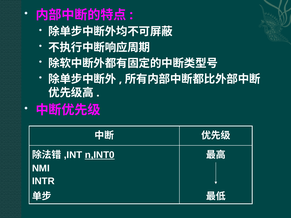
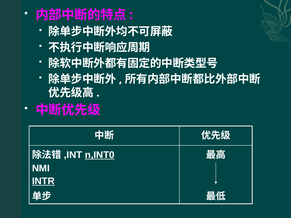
INTR underline: none -> present
